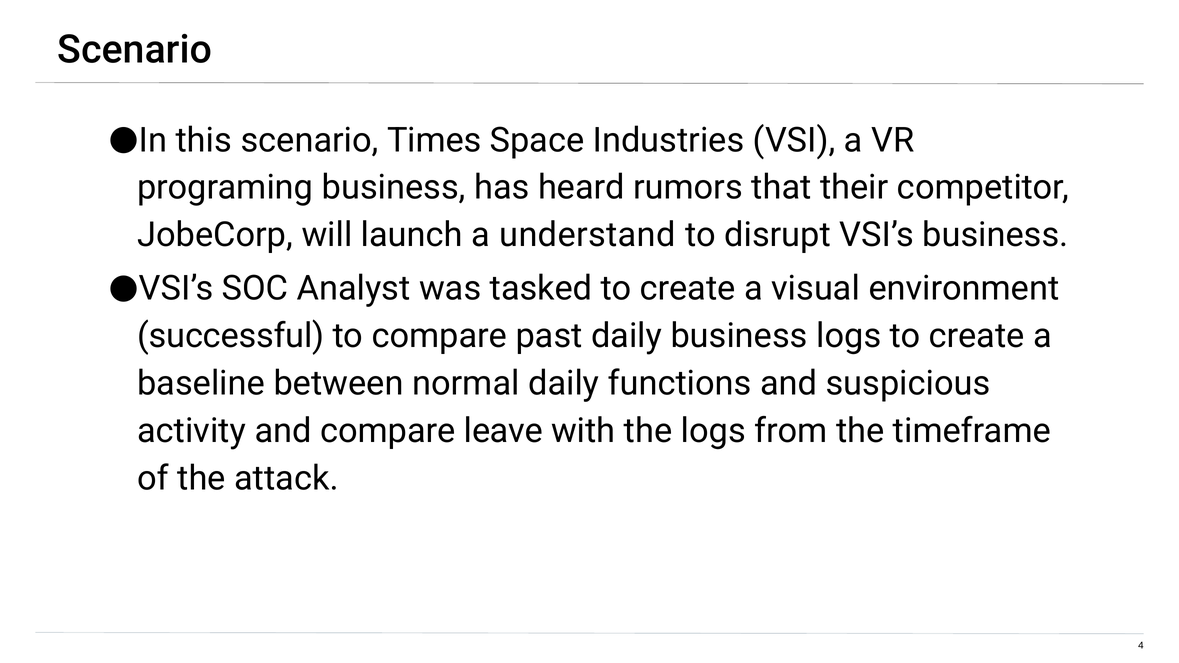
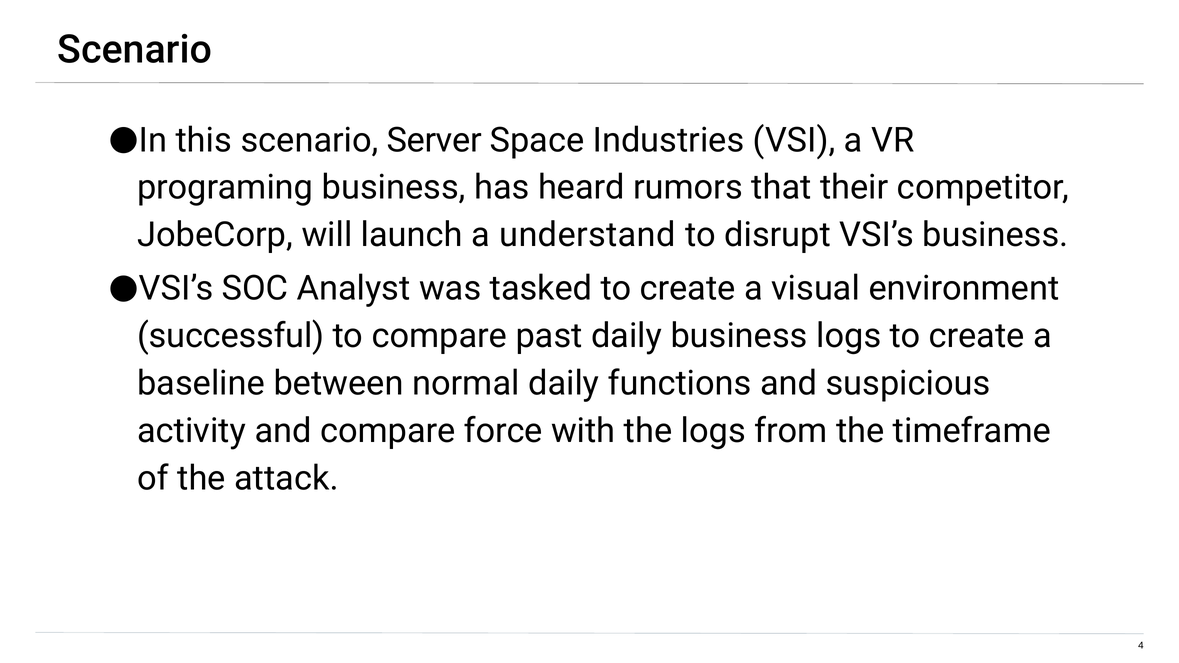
Times: Times -> Server
leave: leave -> force
